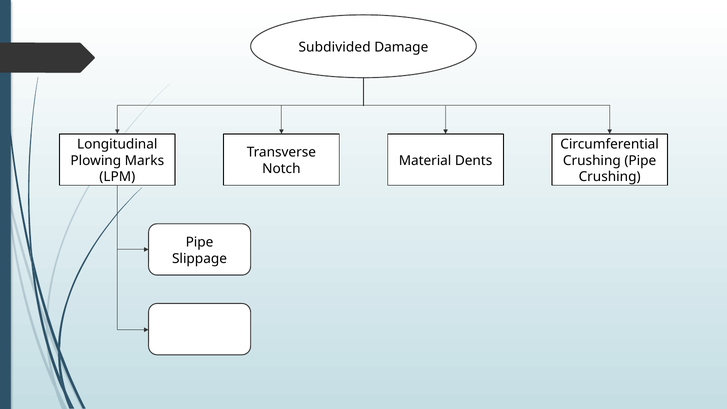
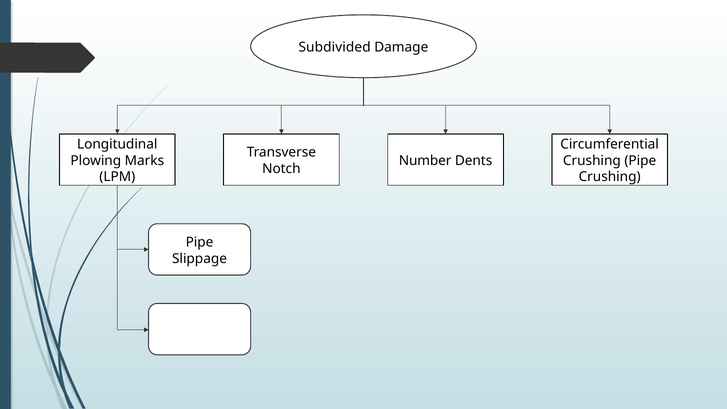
Material: Material -> Number
